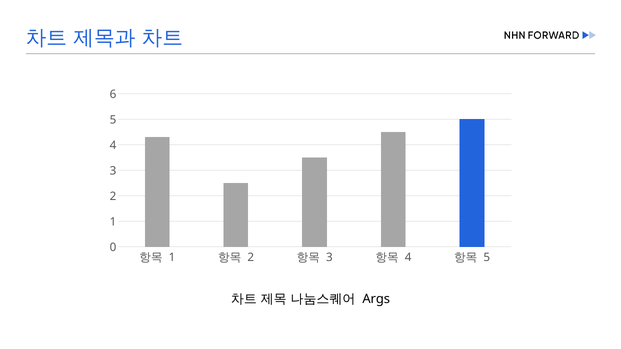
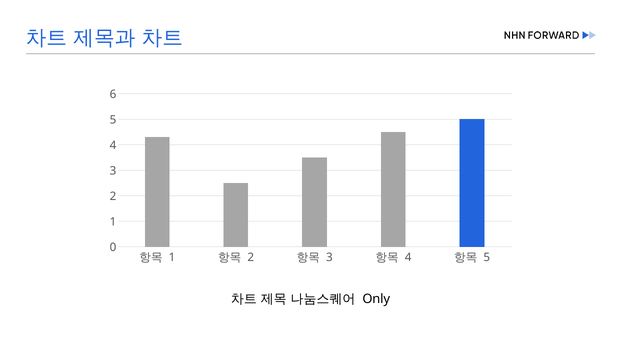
Args: Args -> Only
